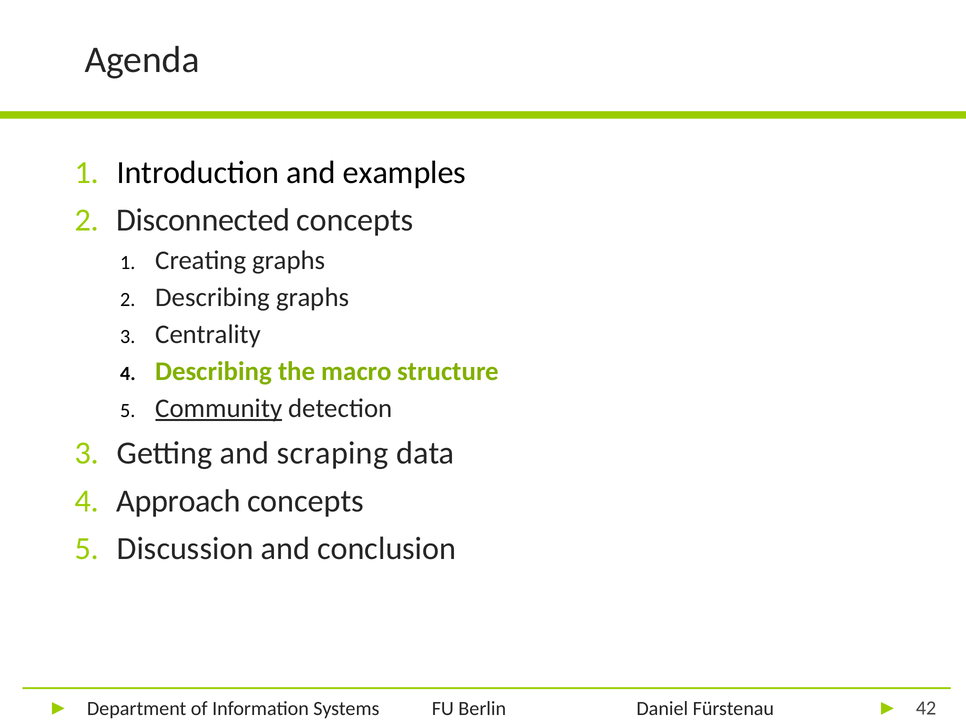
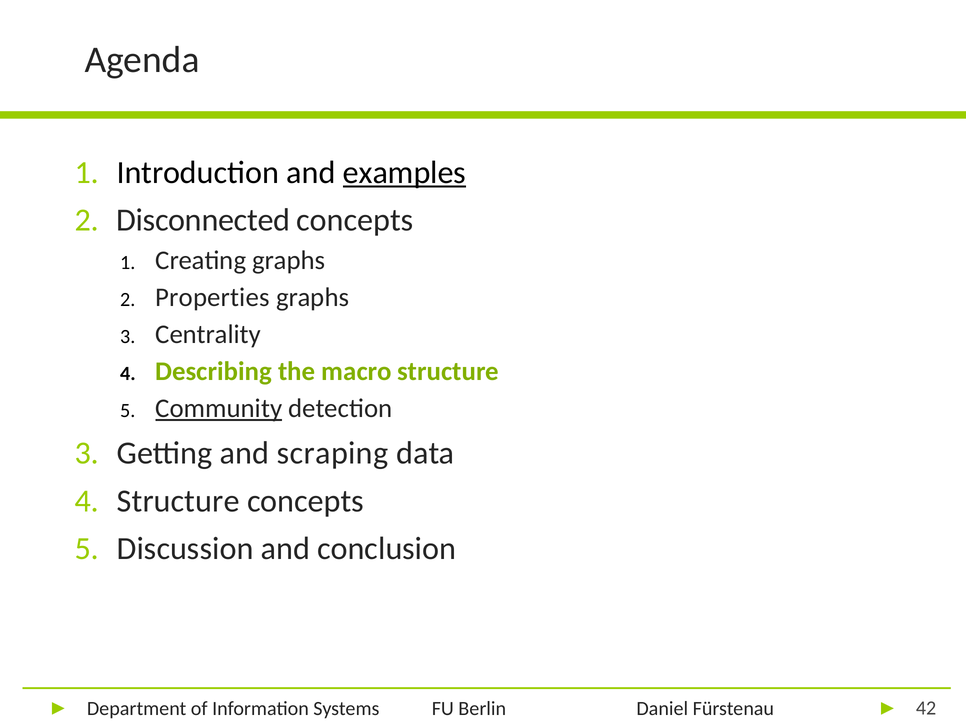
examples underline: none -> present
Describing at (213, 297): Describing -> Properties
Approach at (178, 501): Approach -> Structure
